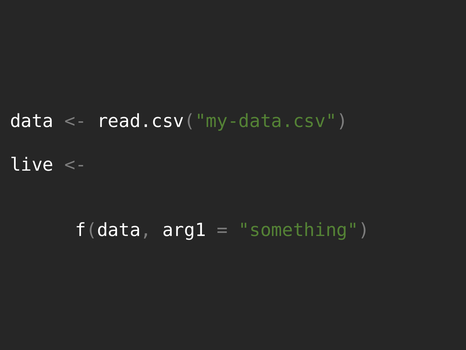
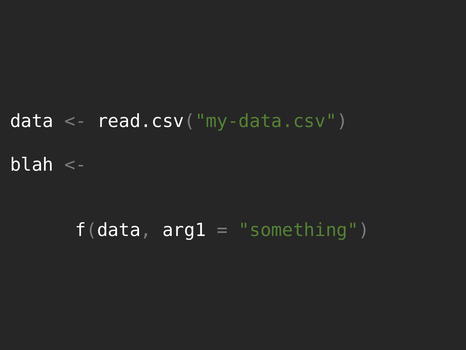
live: live -> blah
